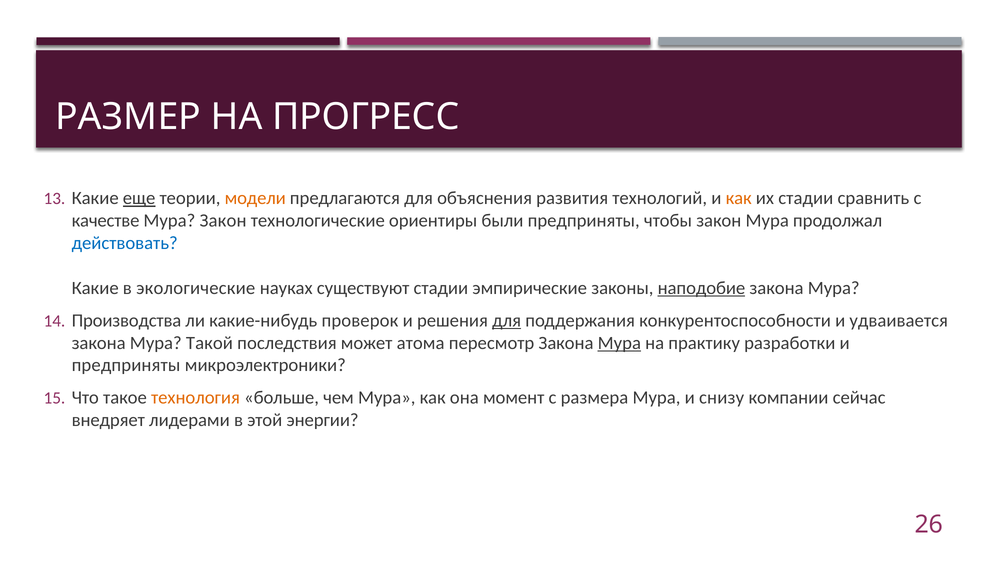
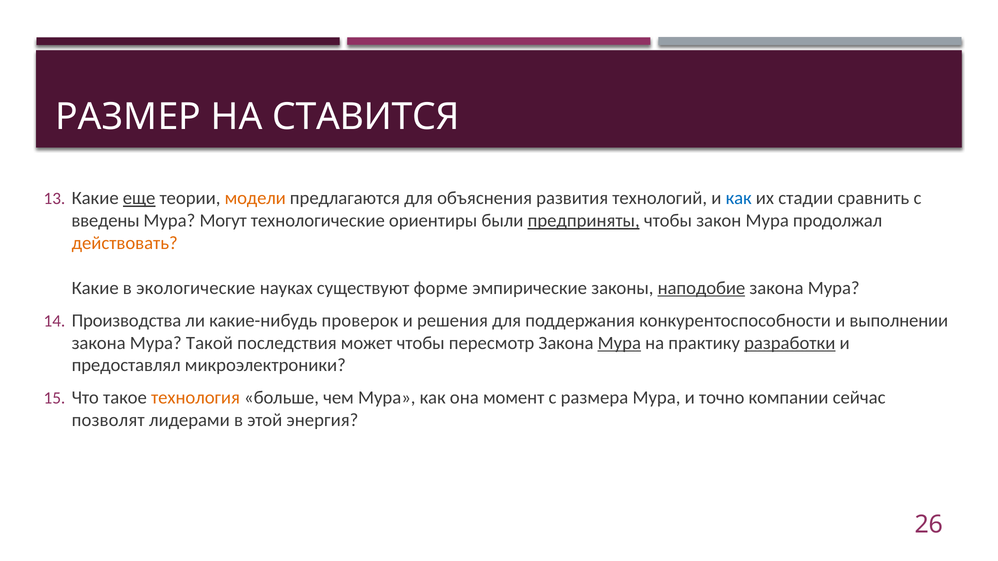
ПРОГРЕСС: ПРОГРЕСС -> СТАВИТСЯ
как at (739, 198) colour: orange -> blue
качестве: качестве -> введены
Мура Закон: Закон -> Могут
предприняты at (584, 221) underline: none -> present
действовать colour: blue -> orange
существуют стадии: стадии -> форме
для at (507, 321) underline: present -> none
удваивается: удваивается -> выполнении
может атома: атома -> чтобы
разработки underline: none -> present
предприняты at (126, 366): предприняты -> предоставлял
снизу: снизу -> точно
внедряет: внедряет -> позволят
энергии: энергии -> энергия
